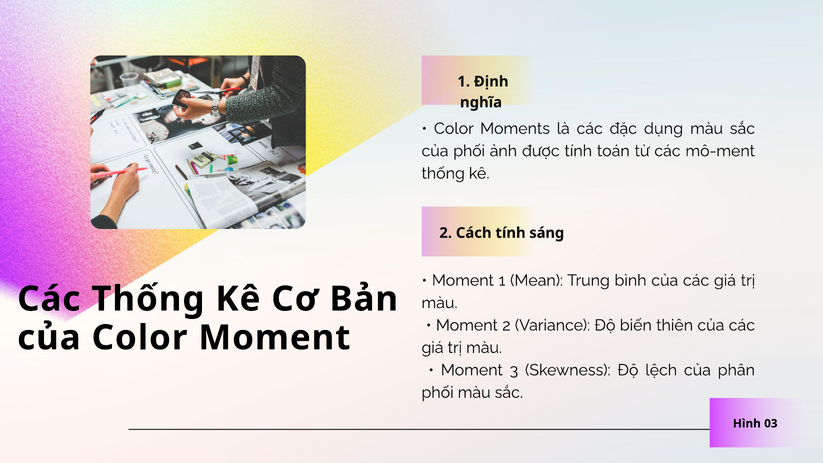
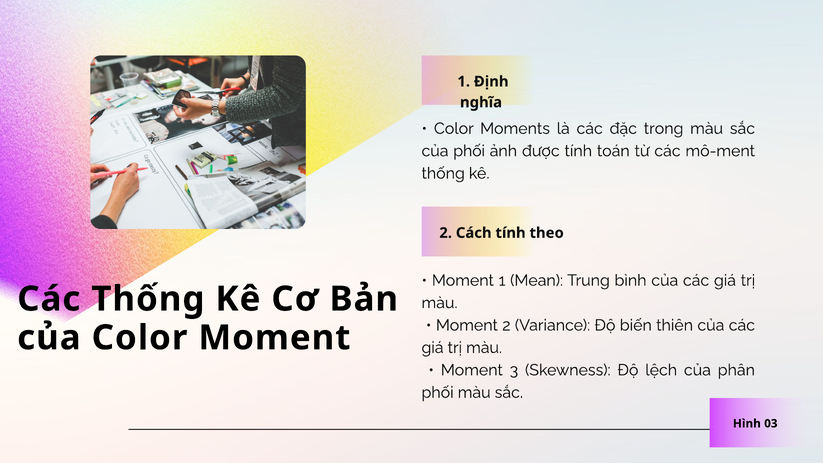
dụng: dụng -> trong
sáng: sáng -> theo
